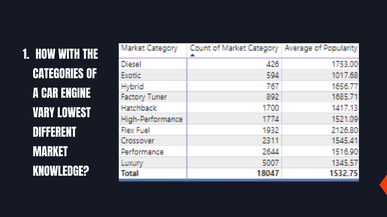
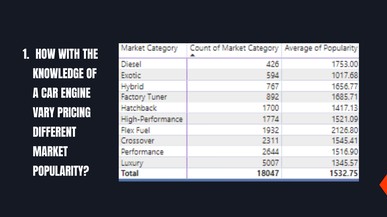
CATEGORIES: CATEGORIES -> KNOWLEDGE
LOWEST: LOWEST -> PRICING
KNOWLEDGE: KNOWLEDGE -> POPULARITY
